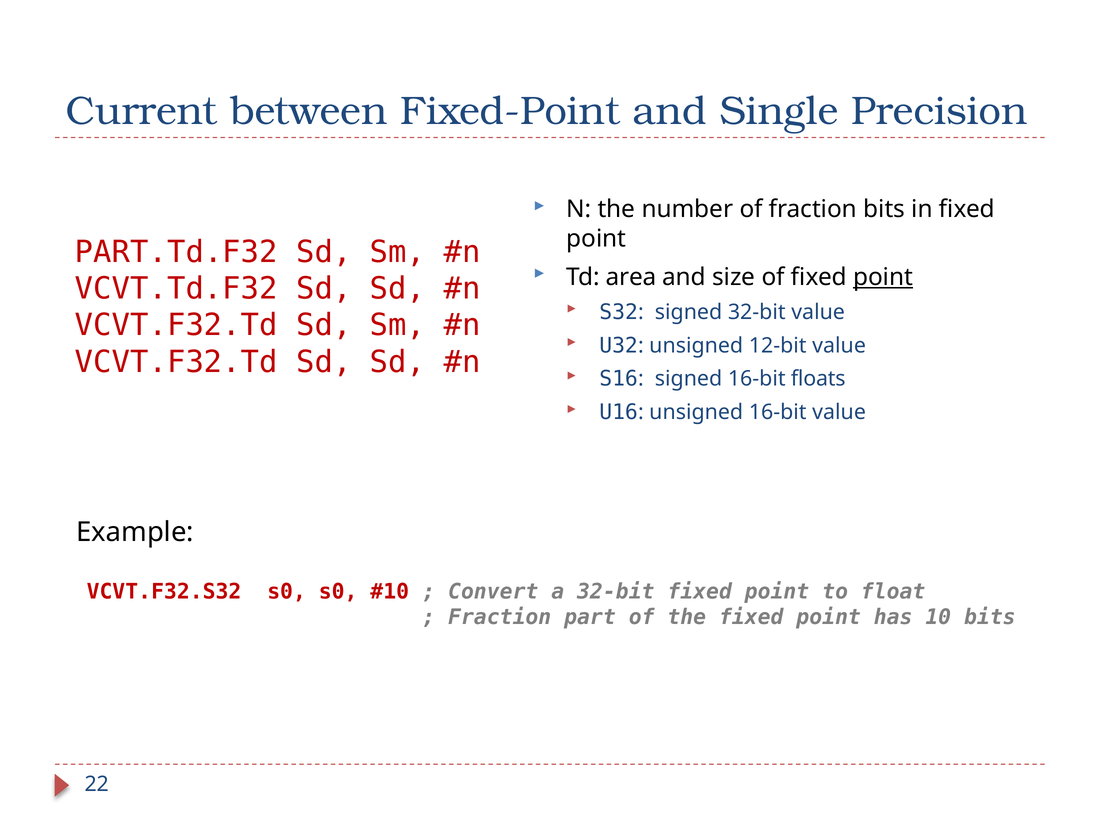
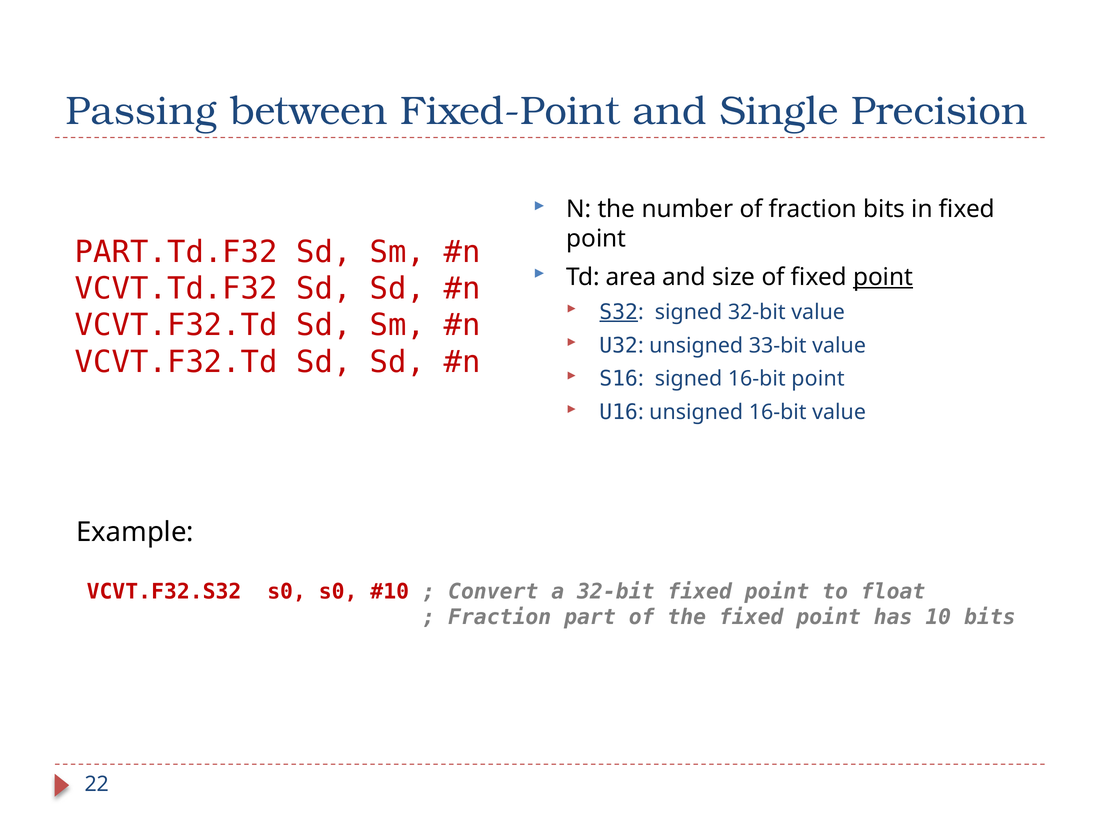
Current: Current -> Passing
S32 underline: none -> present
12-bit: 12-bit -> 33-bit
16-bit floats: floats -> point
